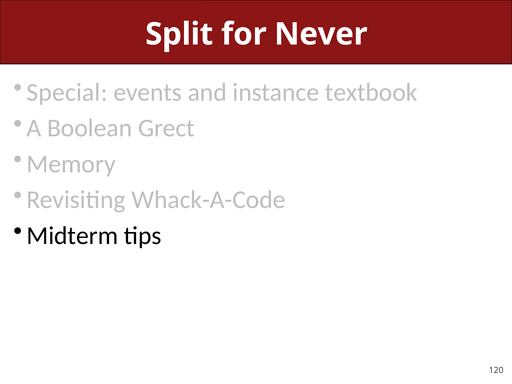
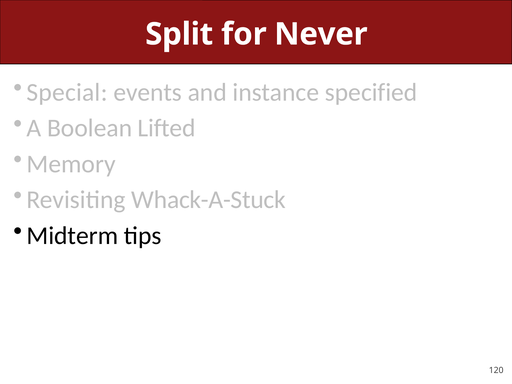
textbook: textbook -> specified
Grect: Grect -> Lifted
Whack-A-Code: Whack-A-Code -> Whack-A-Stuck
